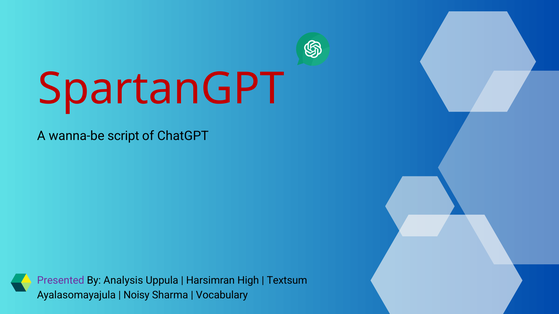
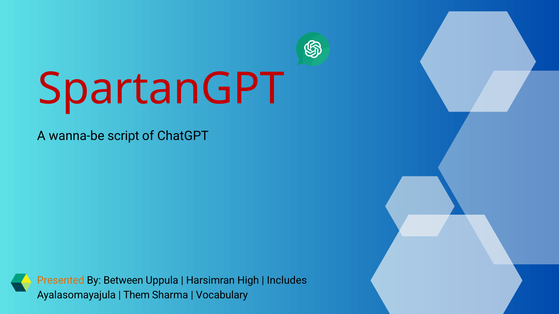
Presented colour: purple -> orange
Analysis: Analysis -> Between
Textsum: Textsum -> Includes
Noisy: Noisy -> Them
